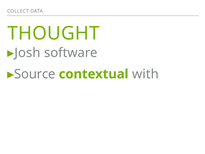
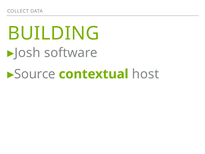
THOUGHT: THOUGHT -> BUILDING
with: with -> host
